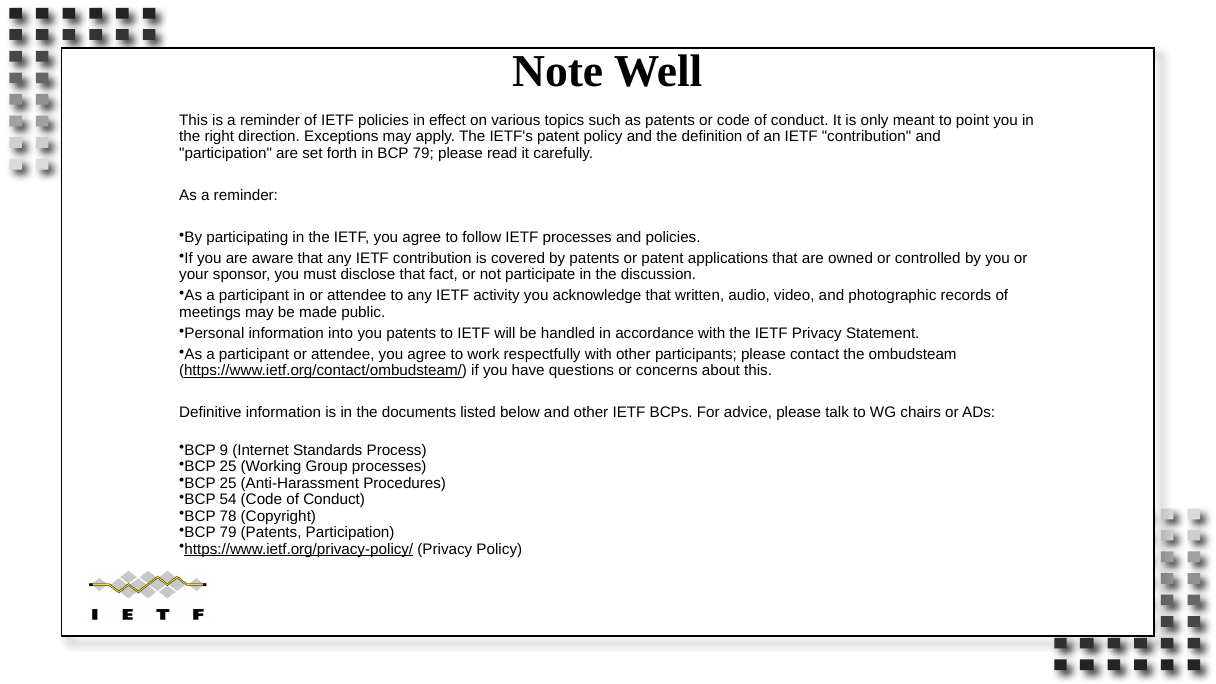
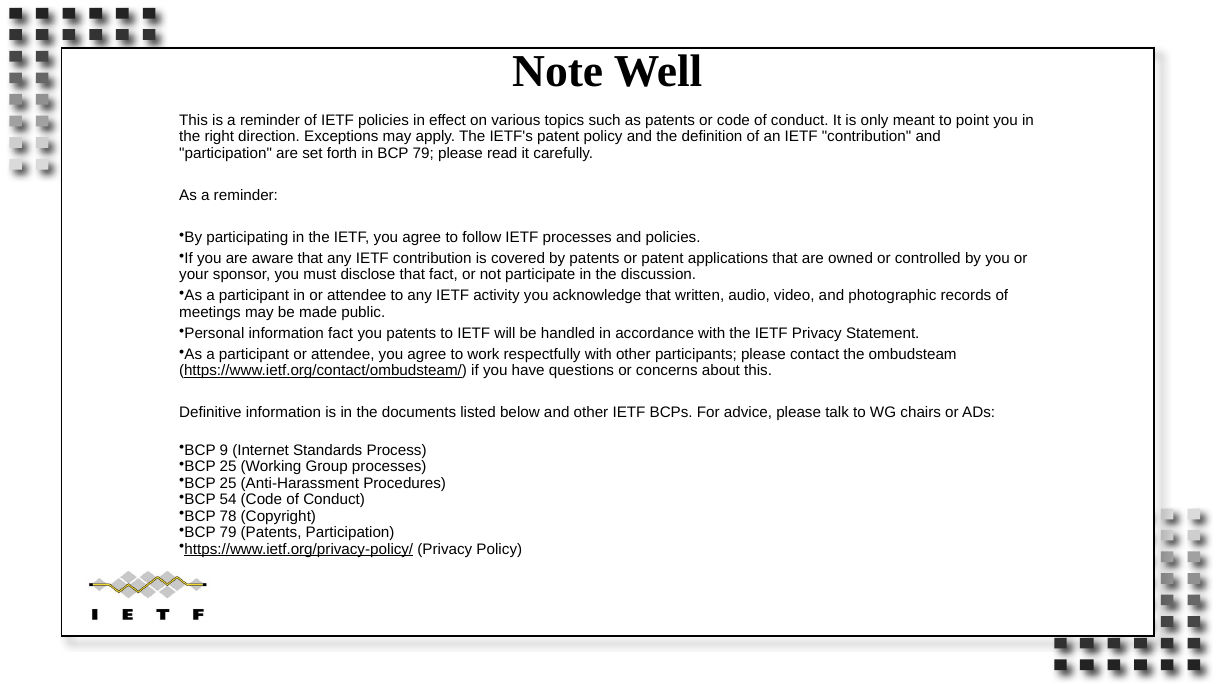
information into: into -> fact
